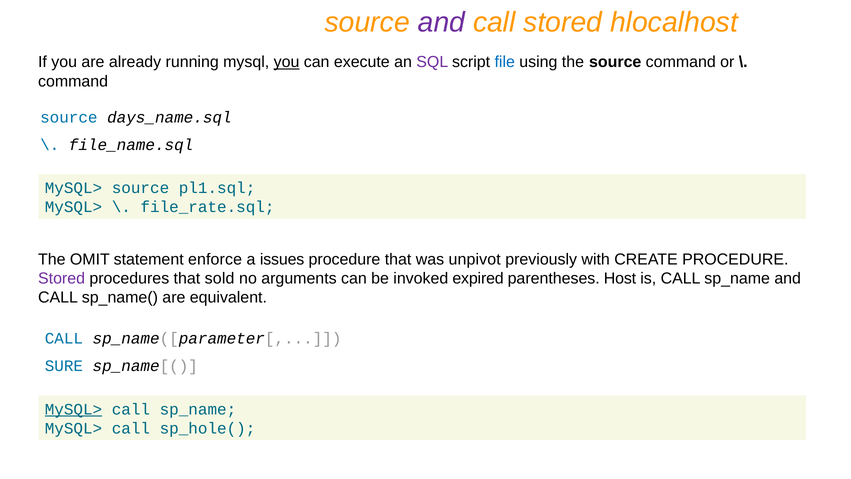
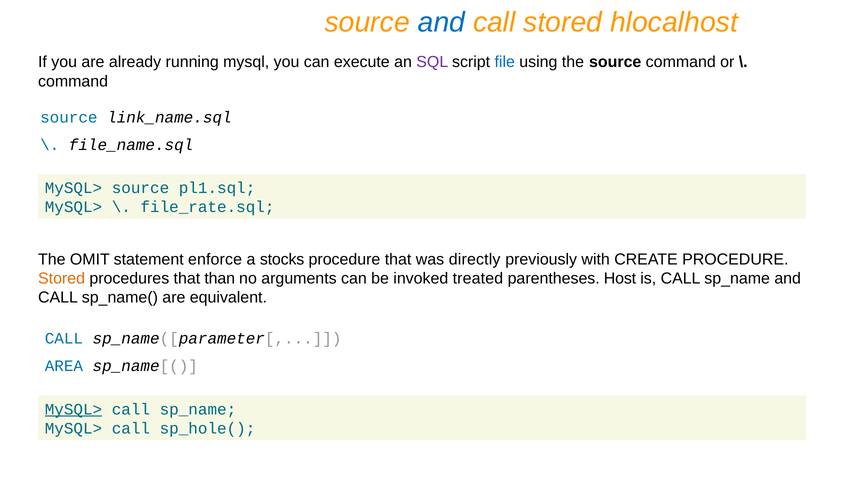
and at (441, 22) colour: purple -> blue
you at (287, 62) underline: present -> none
days_name.sql: days_name.sql -> link_name.sql
issues: issues -> stocks
unpivot: unpivot -> directly
Stored at (62, 278) colour: purple -> orange
sold: sold -> than
expired: expired -> treated
SURE: SURE -> AREA
